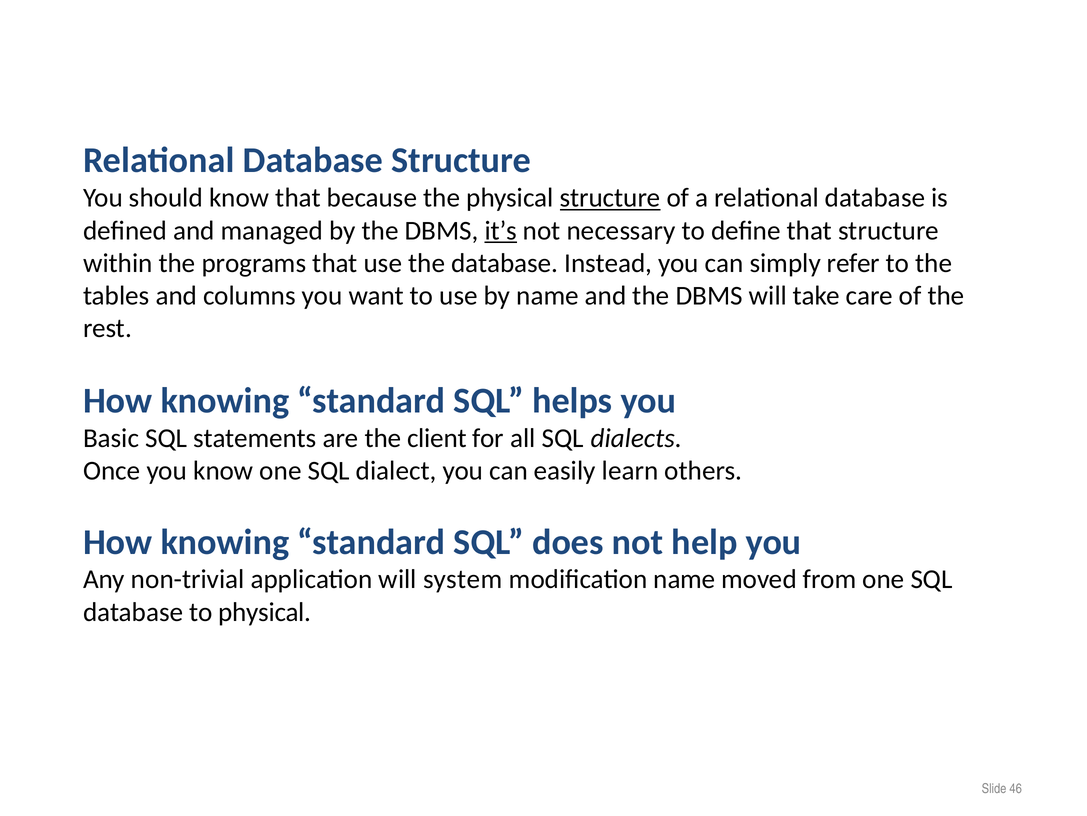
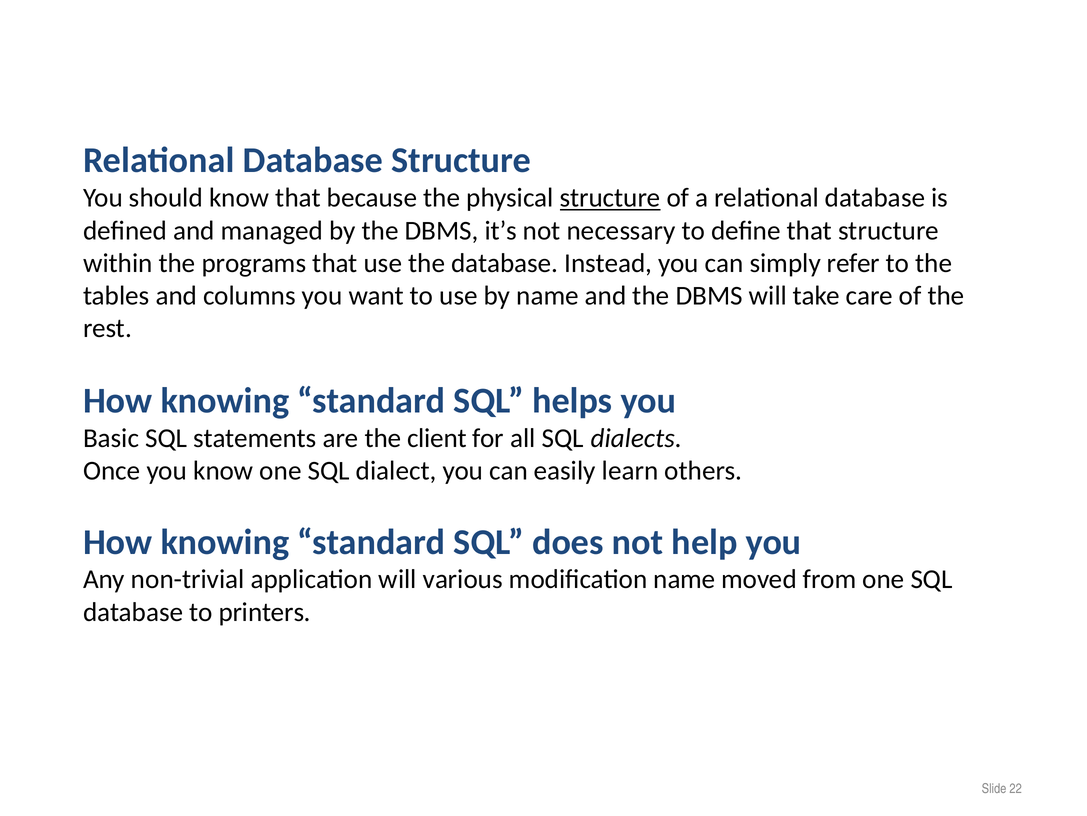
it’s underline: present -> none
system: system -> various
to physical: physical -> printers
46: 46 -> 22
